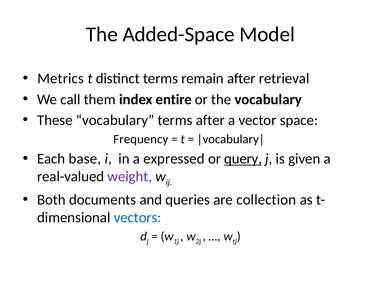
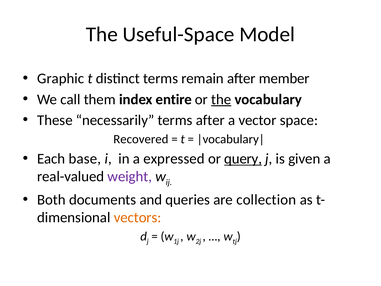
Added-Space: Added-Space -> Useful-Space
Metrics: Metrics -> Graphic
retrieval: retrieval -> member
the at (221, 99) underline: none -> present
These vocabulary: vocabulary -> necessarily
Frequency: Frequency -> Recovered
vectors colour: blue -> orange
